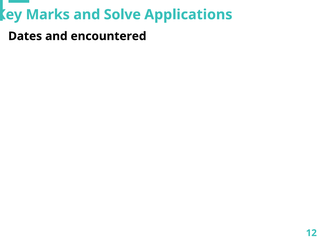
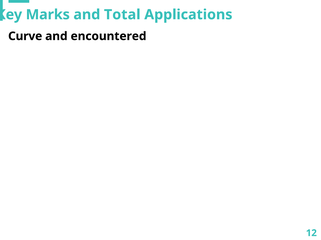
Solve: Solve -> Total
Dates: Dates -> Curve
